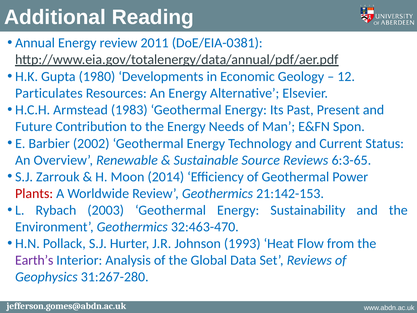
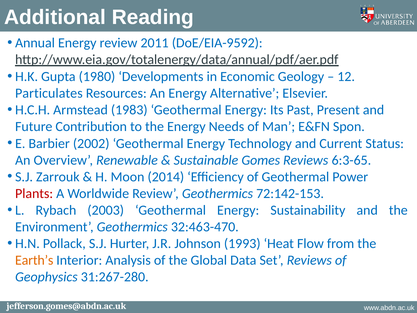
DoE/EIA-0381: DoE/EIA-0381 -> DoE/EIA-9592
Source: Source -> Gomes
21:142-153: 21:142-153 -> 72:142-153
Earth’s colour: purple -> orange
